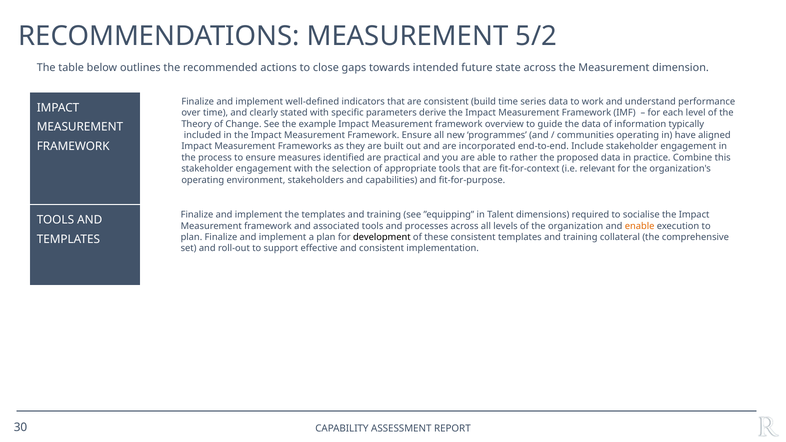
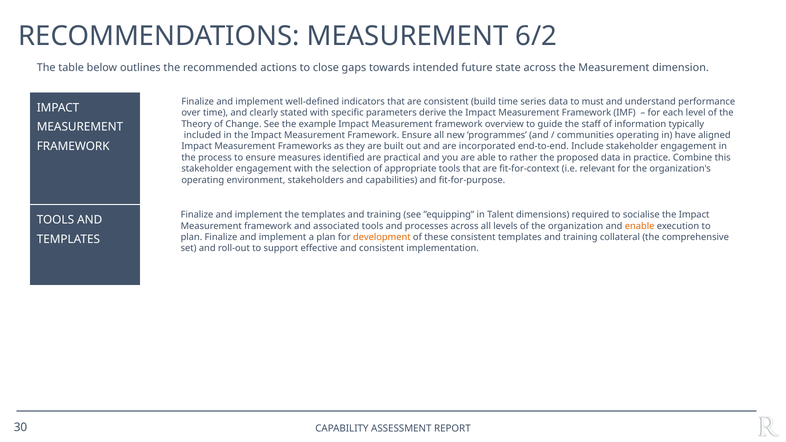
5/2: 5/2 -> 6/2
work: work -> must
the data: data -> staff
development colour: black -> orange
